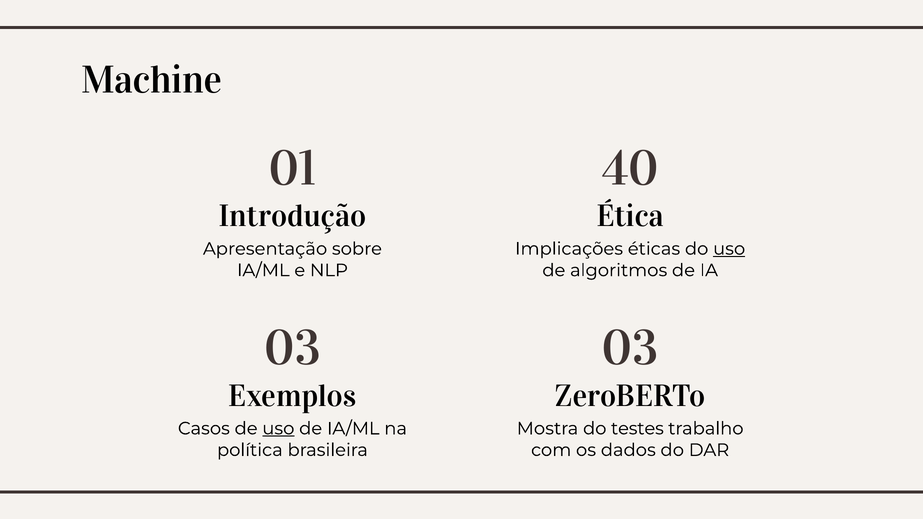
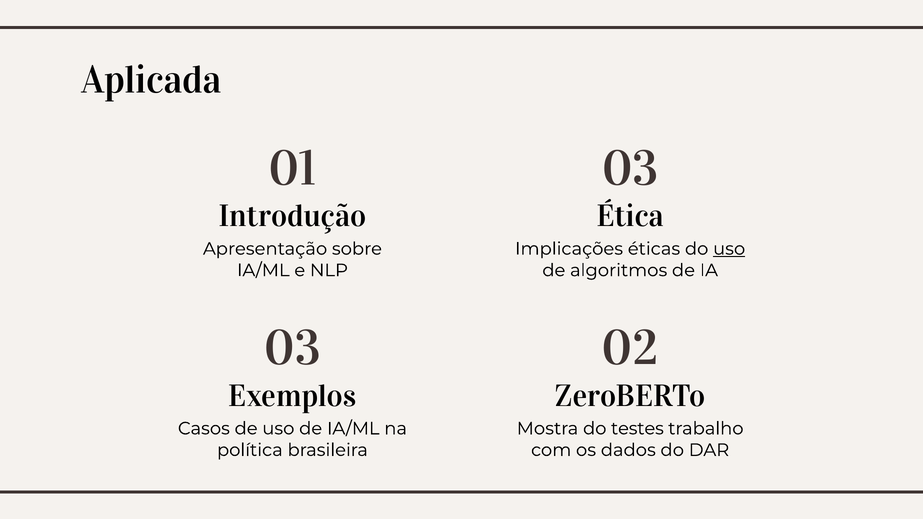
Machine: Machine -> Aplicada
01 40: 40 -> 03
03 03: 03 -> 02
uso at (278, 429) underline: present -> none
